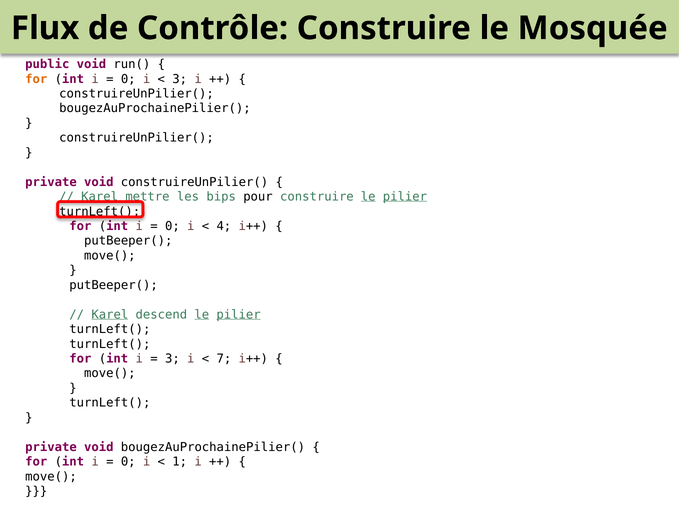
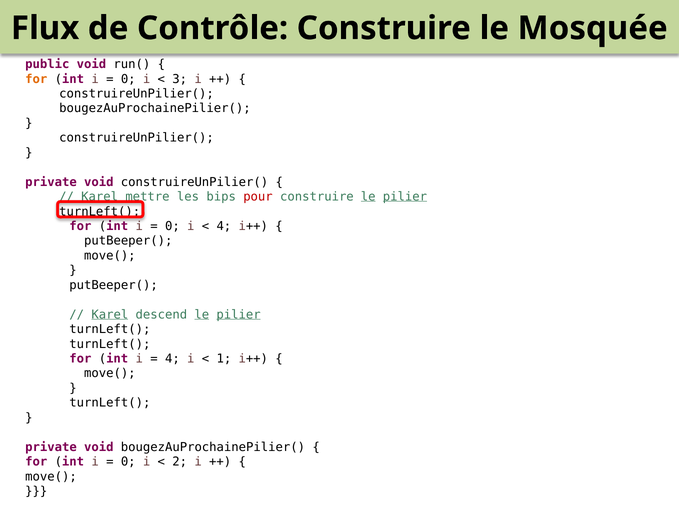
pour colour: black -> red
3 at (172, 359): 3 -> 4
7: 7 -> 1
1: 1 -> 2
